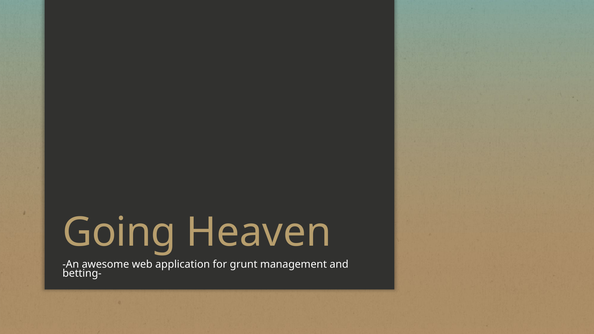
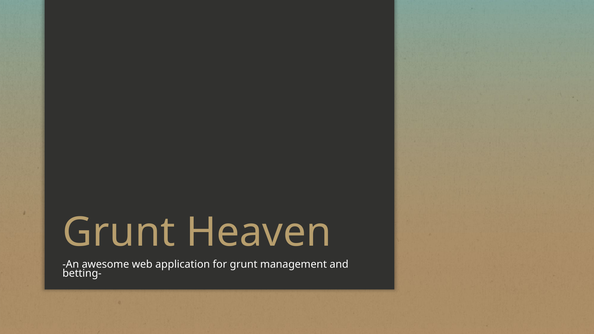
Going at (119, 233): Going -> Grunt
